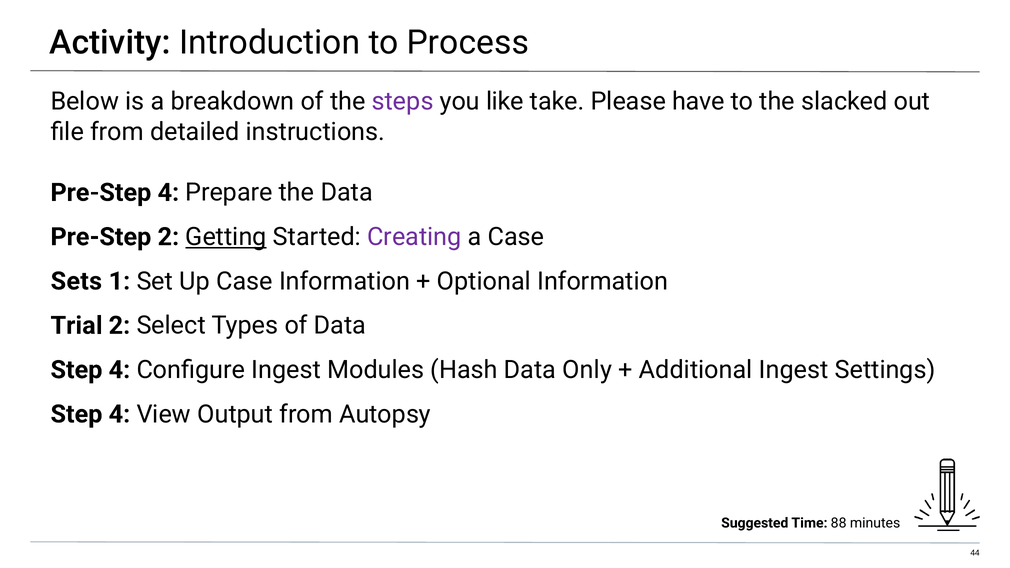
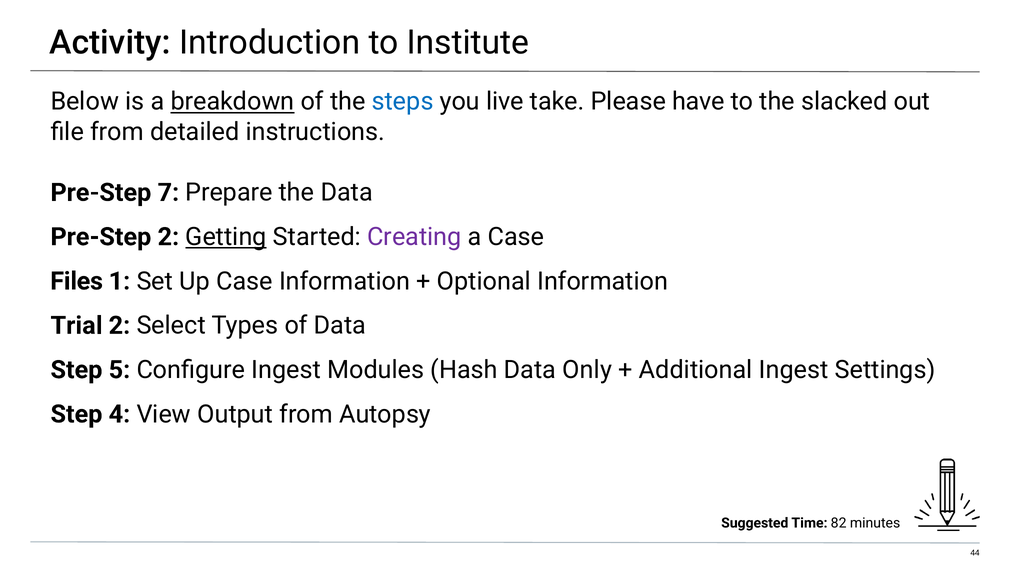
Process: Process -> Institute
breakdown underline: none -> present
steps colour: purple -> blue
like: like -> live
Pre-Step 4: 4 -> 7
Sets: Sets -> Files
4 at (119, 370): 4 -> 5
88: 88 -> 82
